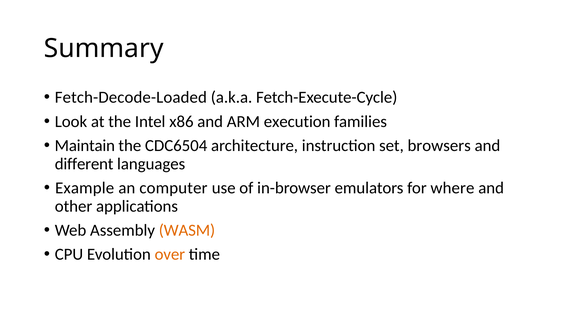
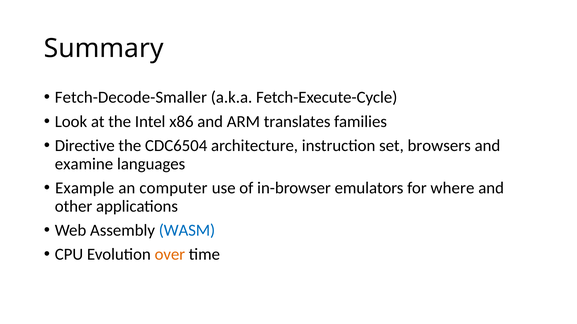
Fetch-Decode-Loaded: Fetch-Decode-Loaded -> Fetch-Decode-Smaller
execution: execution -> translates
Maintain: Maintain -> Directive
different: different -> examine
WASM colour: orange -> blue
